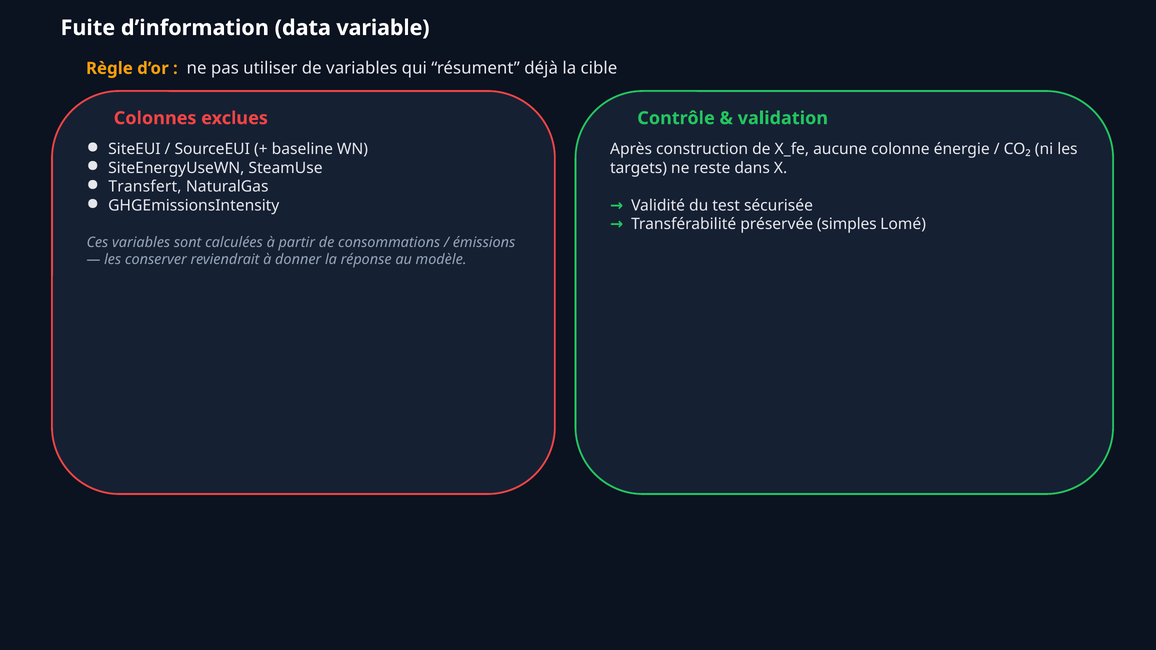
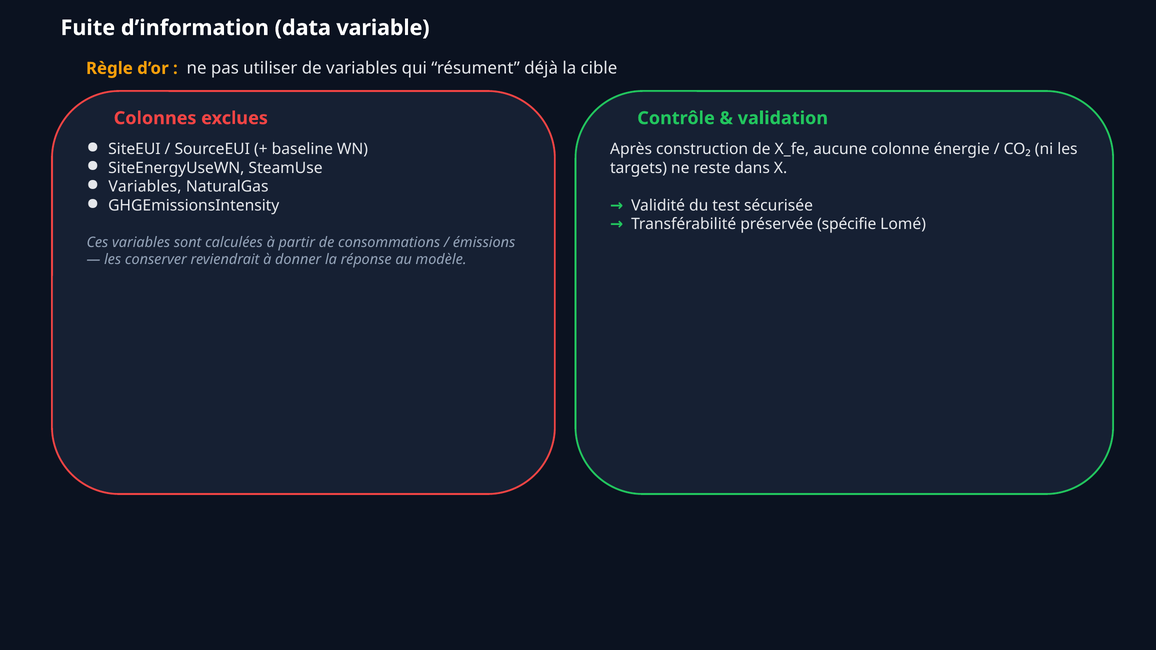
Transfert at (145, 187): Transfert -> Variables
simples: simples -> spécifie
